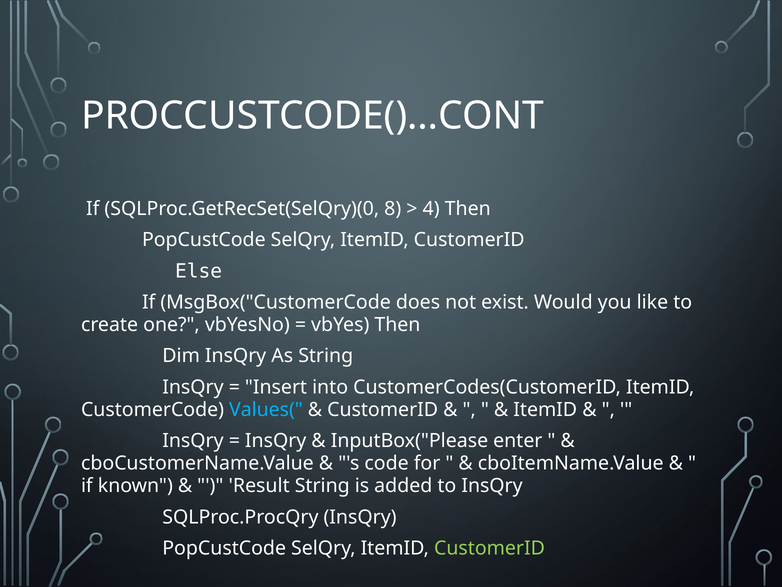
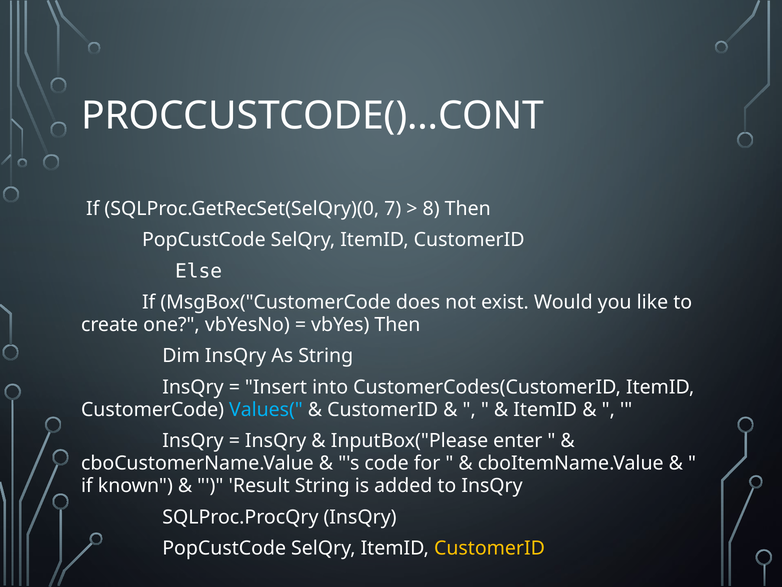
8: 8 -> 7
4: 4 -> 8
CustomerID at (489, 548) colour: light green -> yellow
